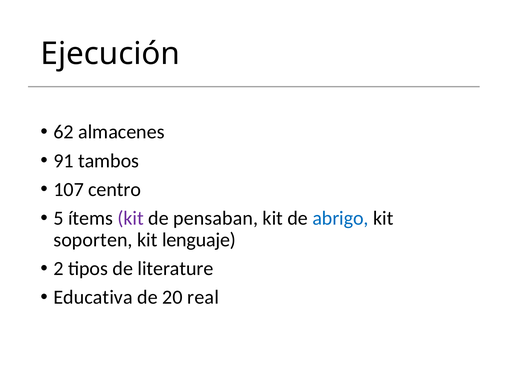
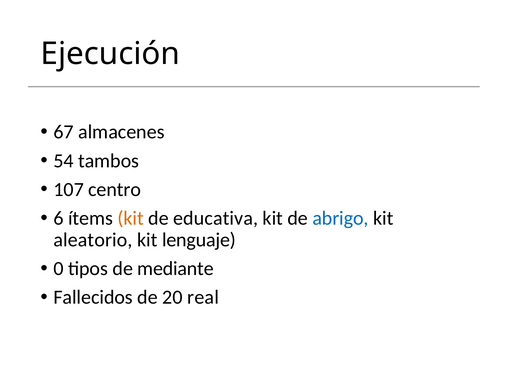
62: 62 -> 67
91: 91 -> 54
5: 5 -> 6
kit at (131, 218) colour: purple -> orange
pensaban: pensaban -> educativa
soporten: soporten -> aleatorio
2: 2 -> 0
literature: literature -> mediante
Educativa: Educativa -> Fallecidos
